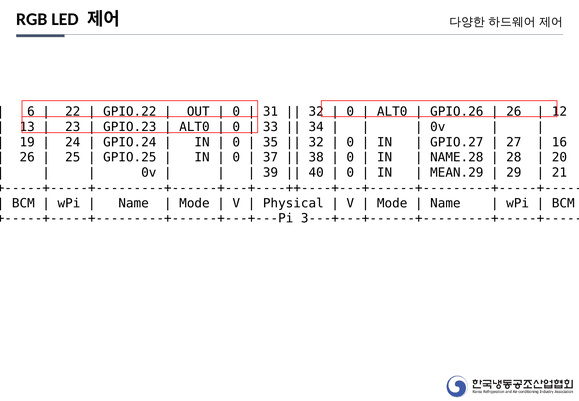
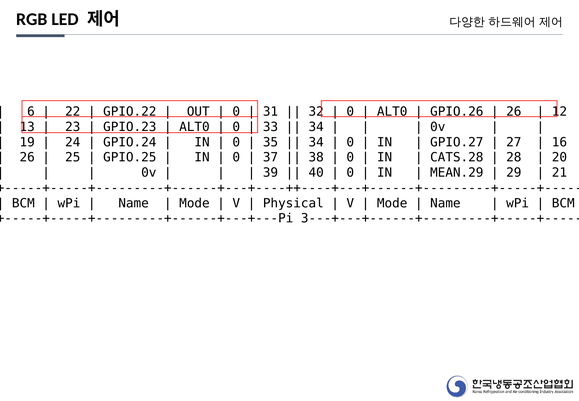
32 at (316, 142): 32 -> 34
NAME.28: NAME.28 -> CATS.28
